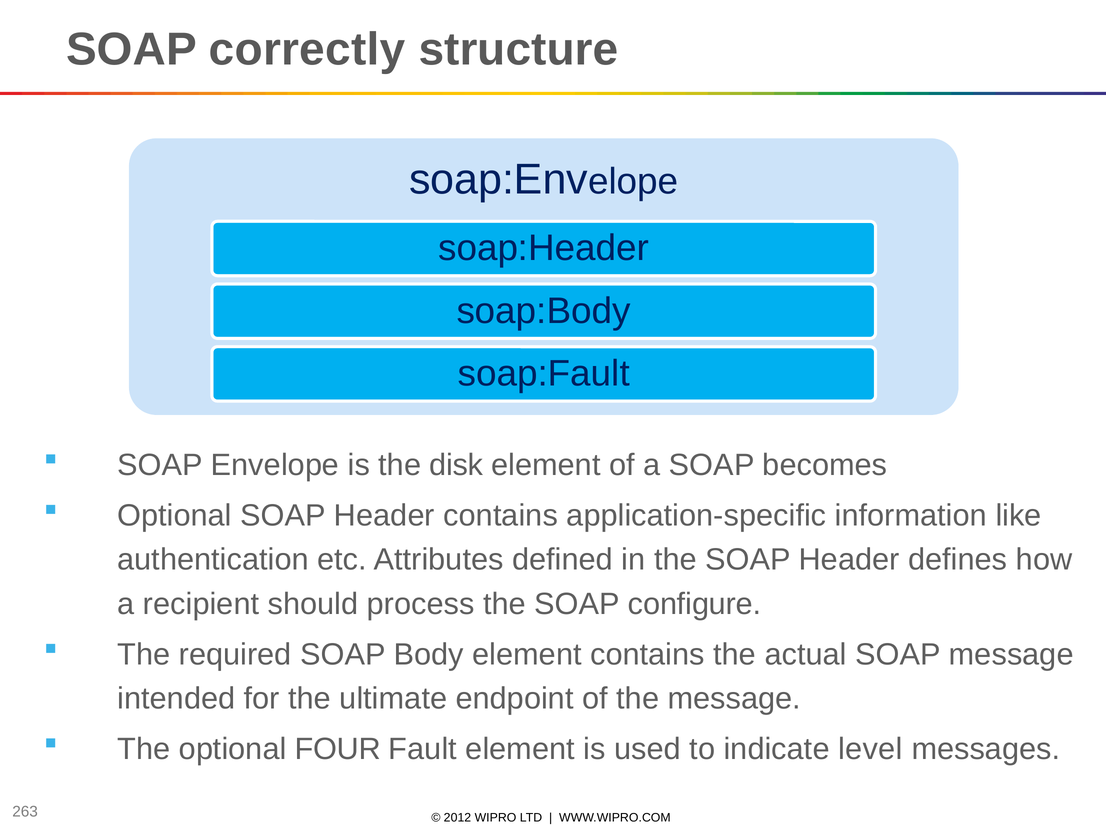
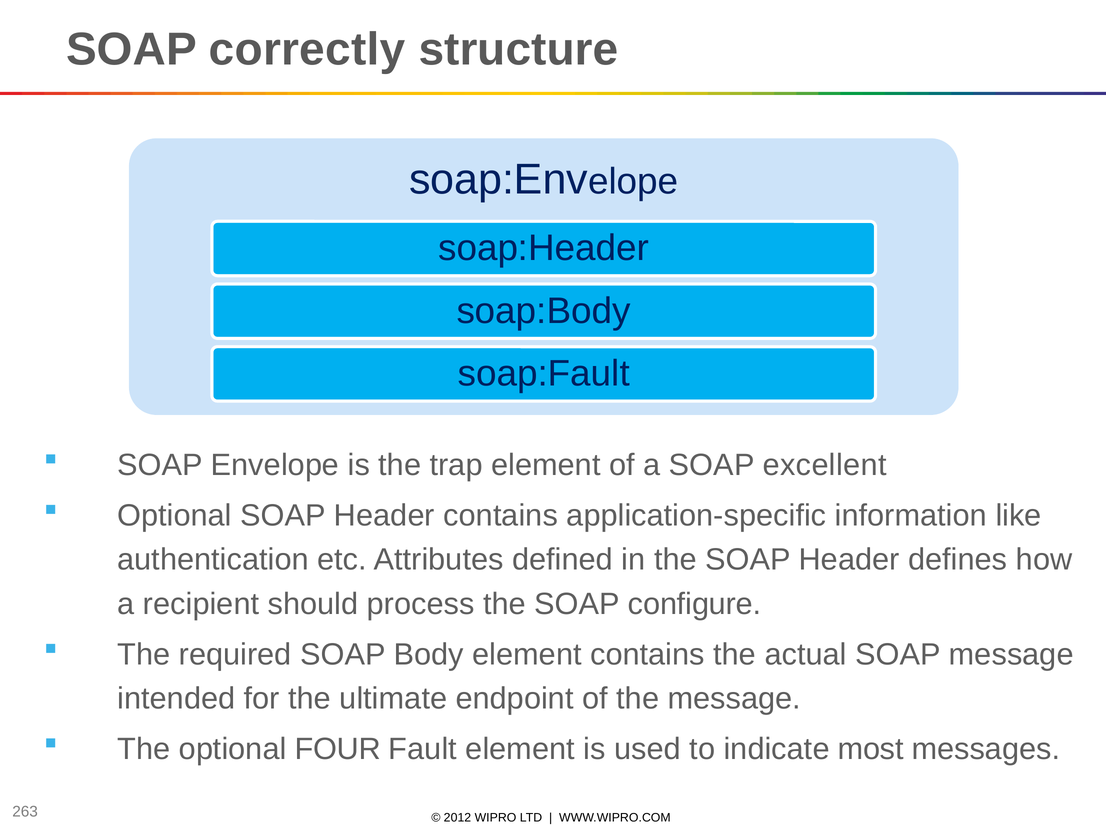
disk: disk -> trap
becomes: becomes -> excellent
level: level -> most
